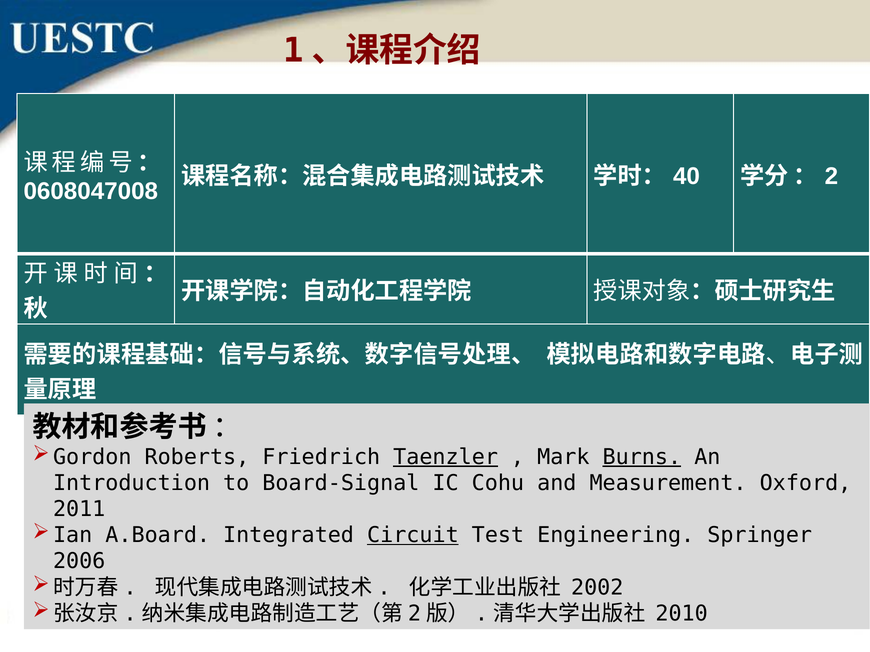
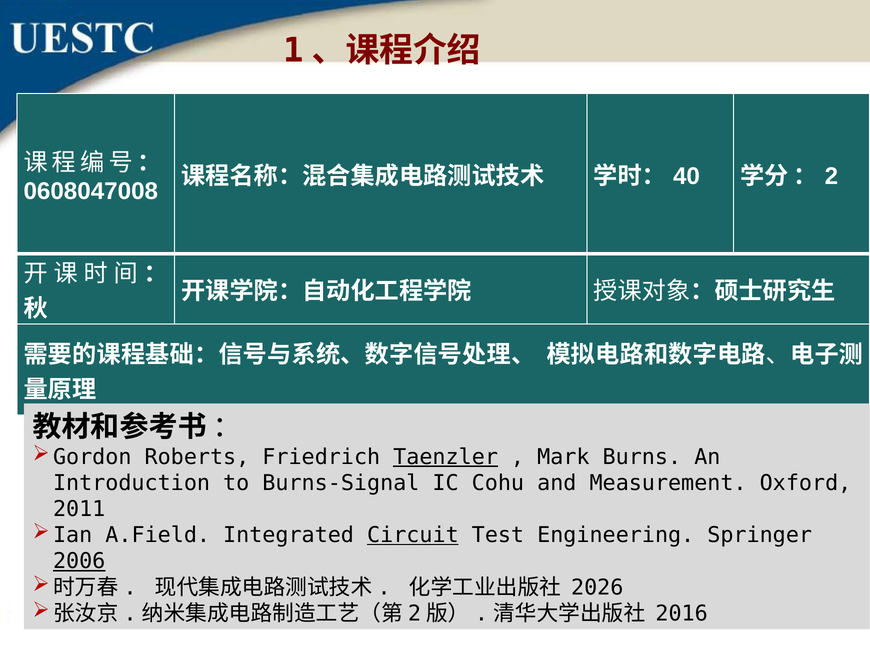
Burns underline: present -> none
Board-Signal: Board-Signal -> Burns-Signal
A.Board: A.Board -> A.Field
2006 underline: none -> present
2002: 2002 -> 2026
2010: 2010 -> 2016
